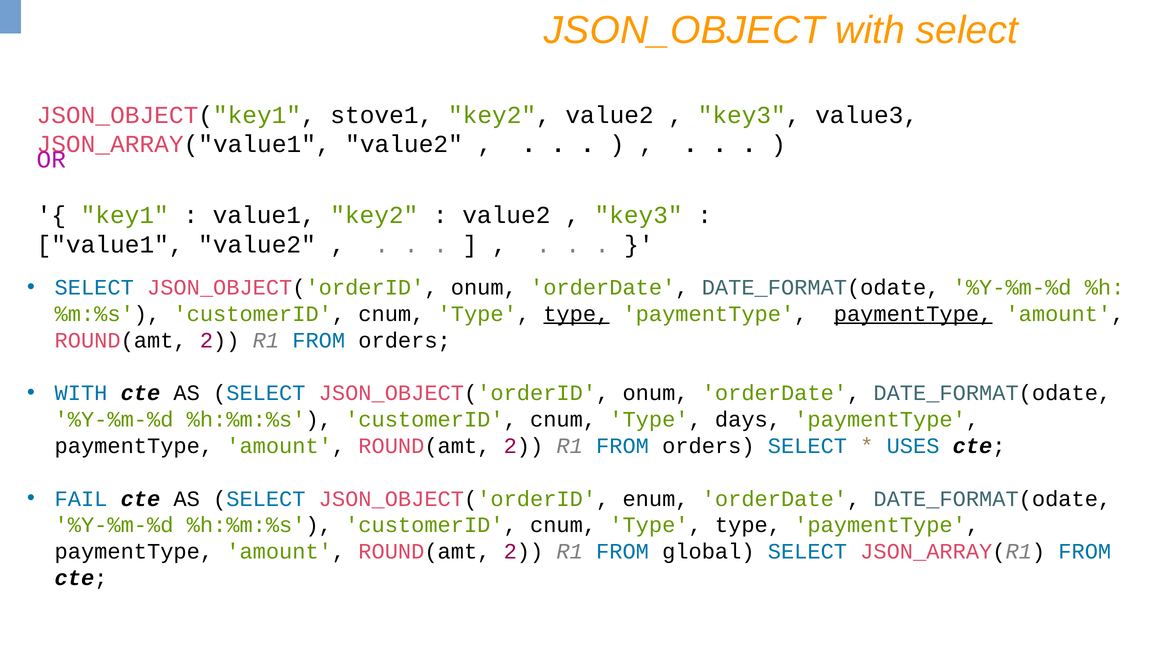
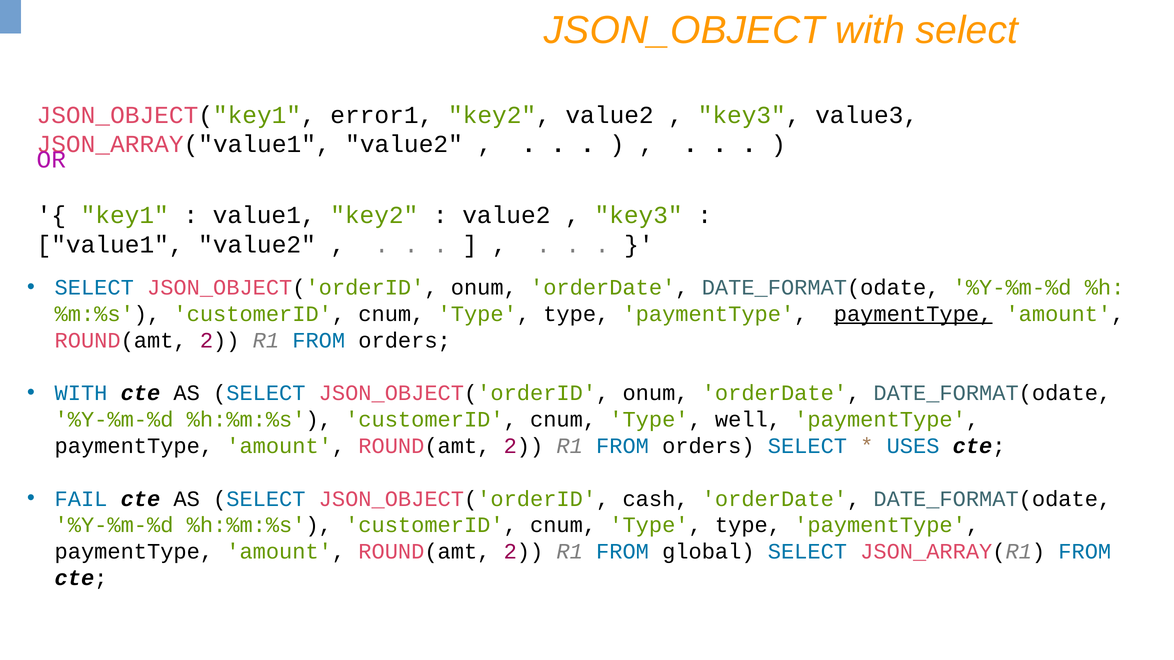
stove1: stove1 -> error1
type at (576, 314) underline: present -> none
days: days -> well
enum: enum -> cash
